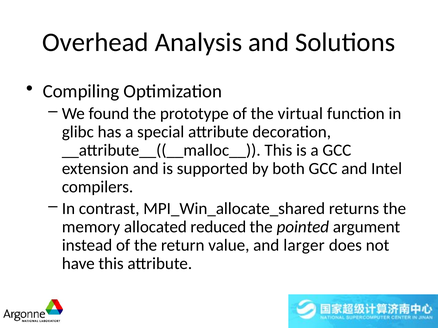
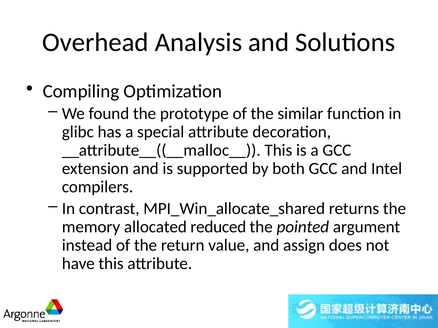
virtual: virtual -> similar
larger: larger -> assign
